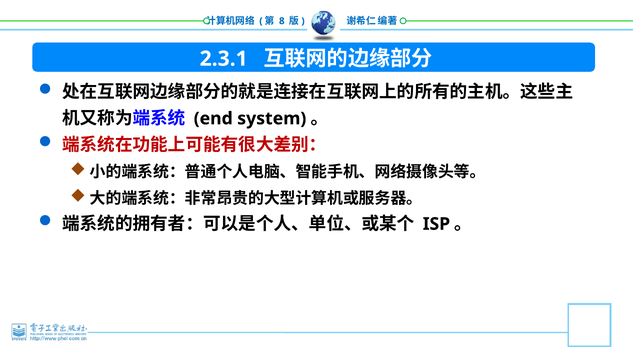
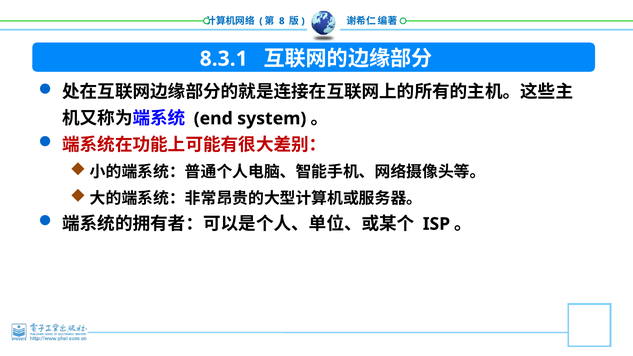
2.3.1: 2.3.1 -> 8.3.1
